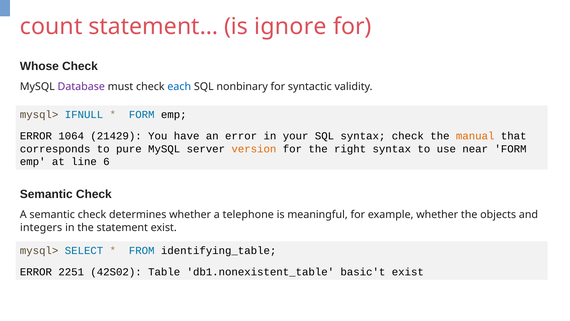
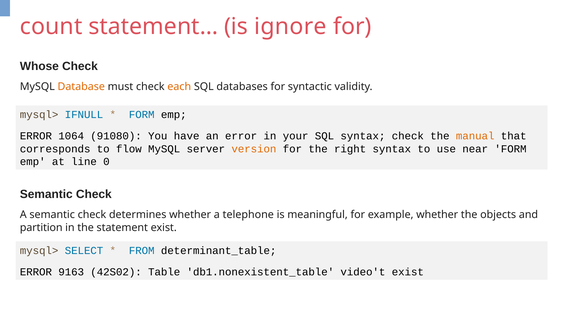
Database colour: purple -> orange
each colour: blue -> orange
nonbinary: nonbinary -> databases
21429: 21429 -> 91080
pure: pure -> flow
6: 6 -> 0
integers: integers -> partition
identifying_table: identifying_table -> determinant_table
2251: 2251 -> 9163
basic't: basic't -> video't
